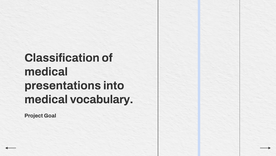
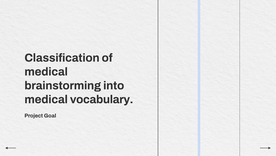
presentations: presentations -> brainstorming
